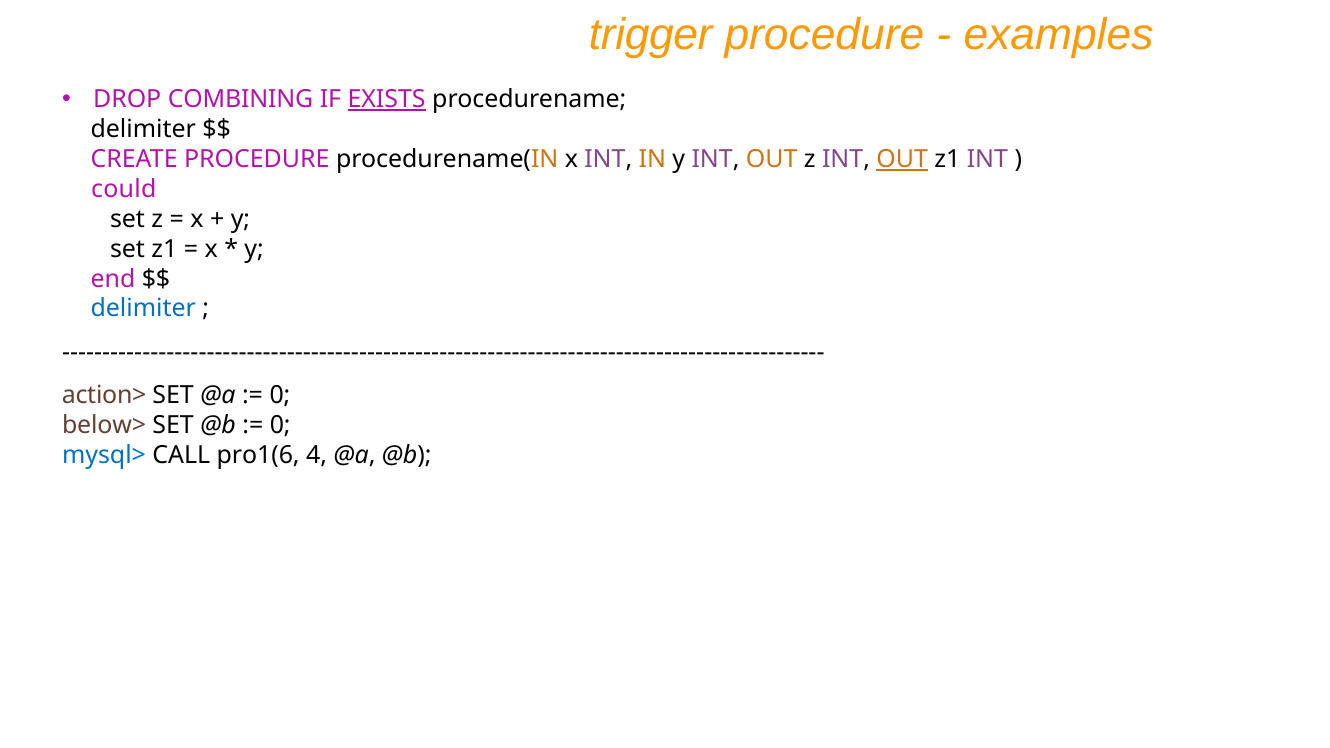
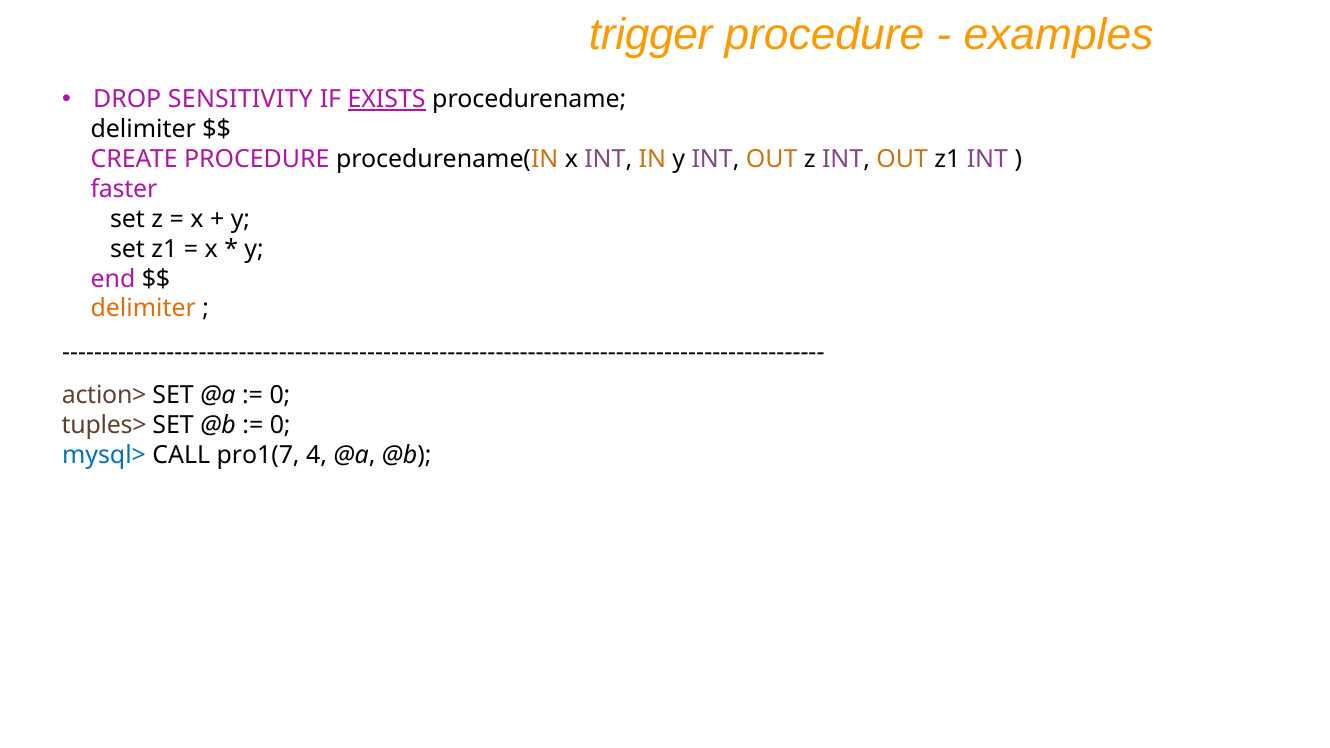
COMBINING: COMBINING -> SENSITIVITY
OUT at (902, 159) underline: present -> none
could: could -> faster
delimiter at (143, 309) colour: blue -> orange
below>: below> -> tuples>
pro1(6: pro1(6 -> pro1(7
